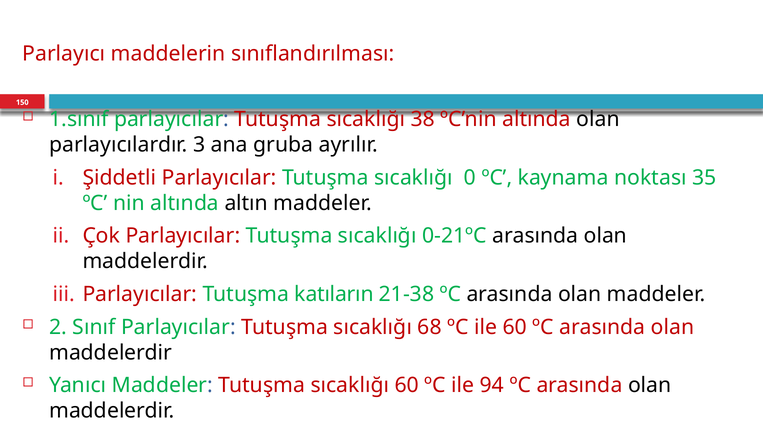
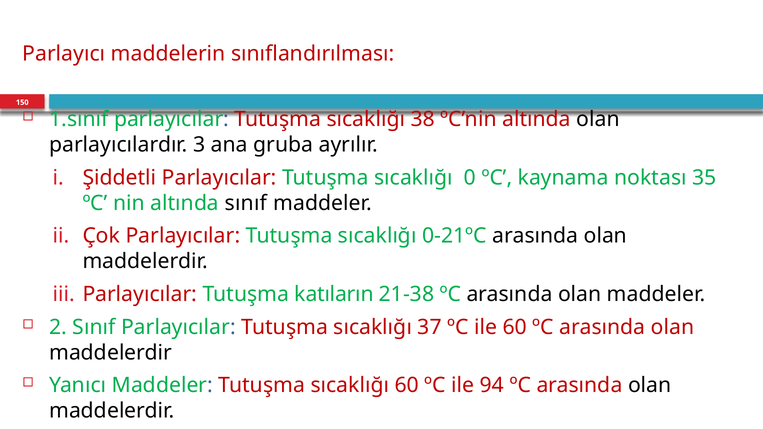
altında altın: altın -> sınıf
68: 68 -> 37
